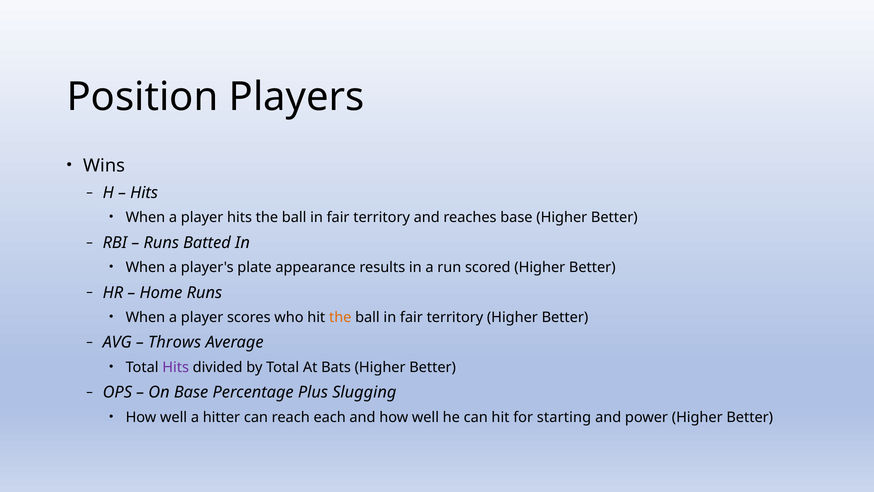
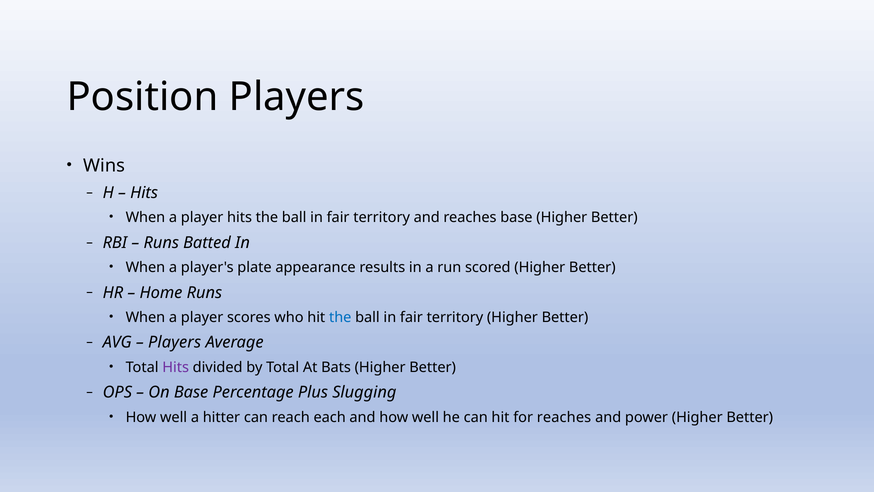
the at (340, 317) colour: orange -> blue
Throws at (175, 342): Throws -> Players
for starting: starting -> reaches
